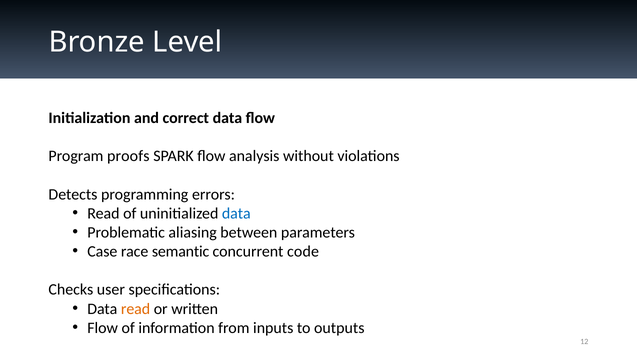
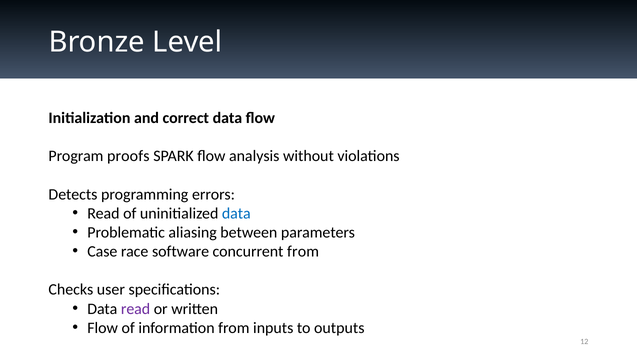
semantic: semantic -> software
concurrent code: code -> from
read at (136, 309) colour: orange -> purple
